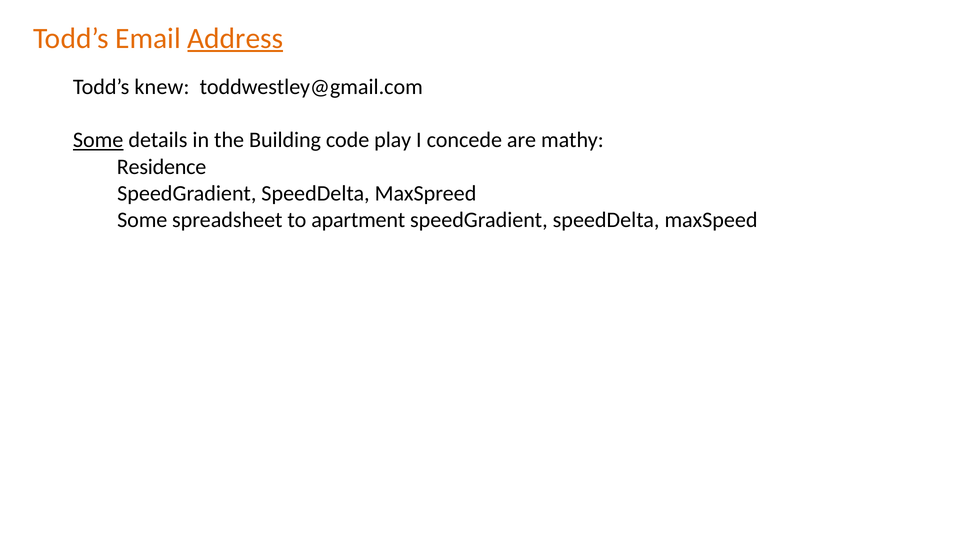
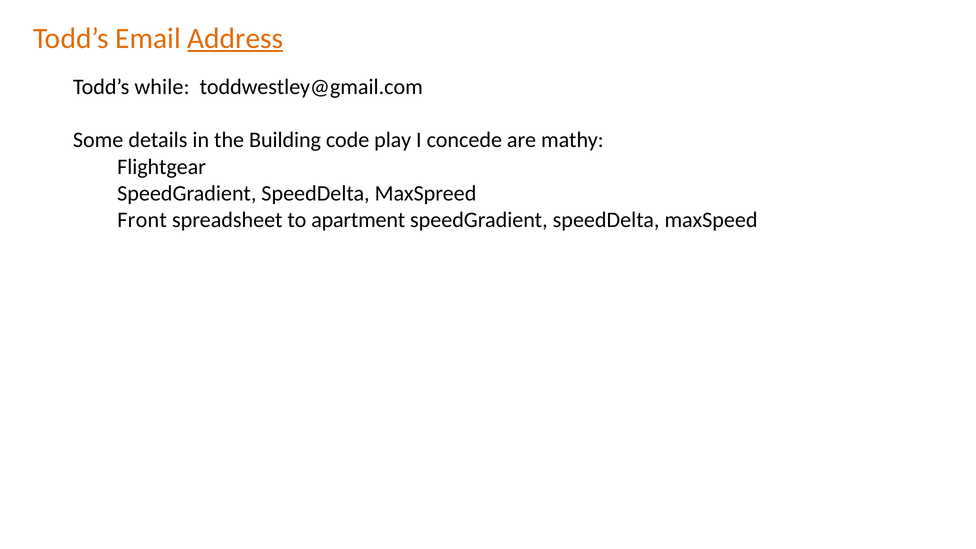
knew: knew -> while
Some at (98, 140) underline: present -> none
Residence: Residence -> Flightgear
Some at (142, 220): Some -> Front
